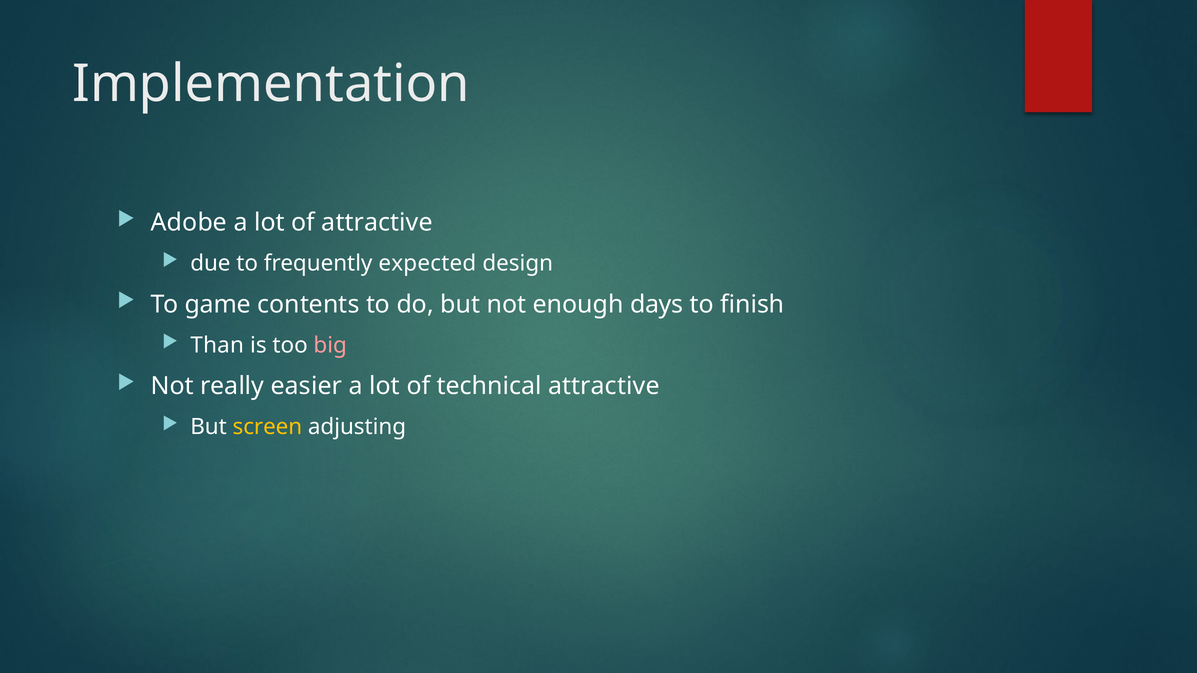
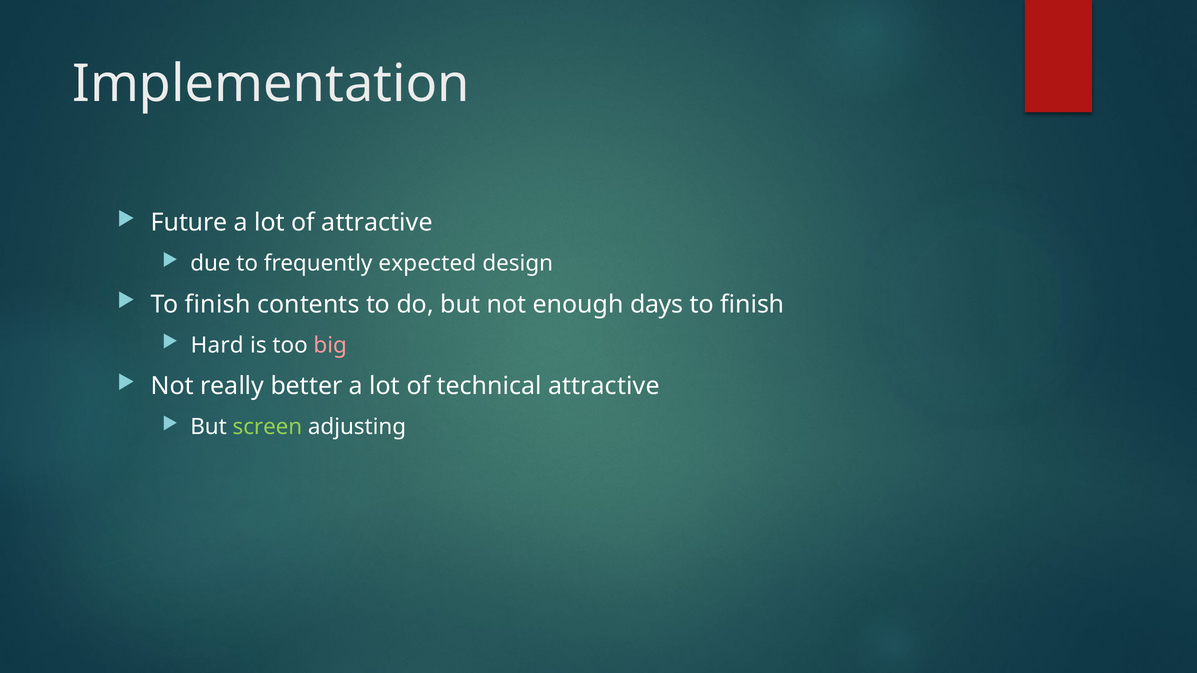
Adobe: Adobe -> Future
game at (218, 305): game -> finish
Than: Than -> Hard
easier: easier -> better
screen colour: yellow -> light green
